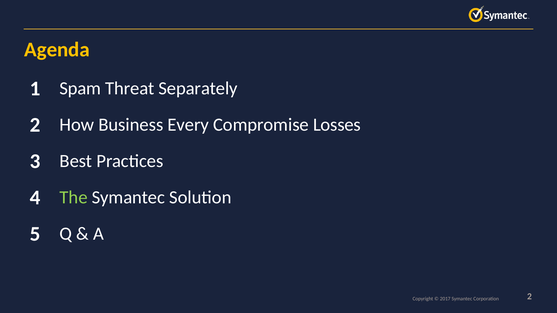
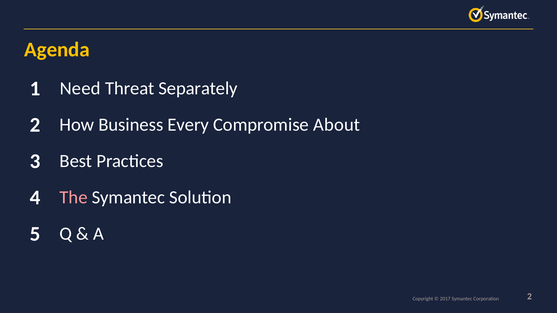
Spam: Spam -> Need
Losses: Losses -> About
The colour: light green -> pink
